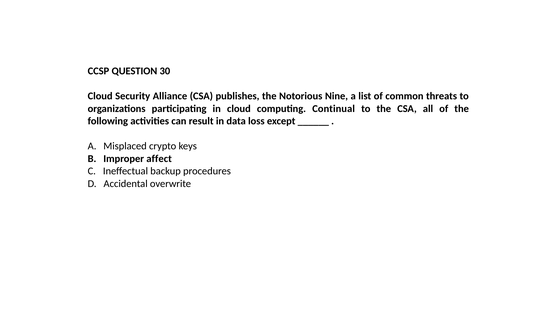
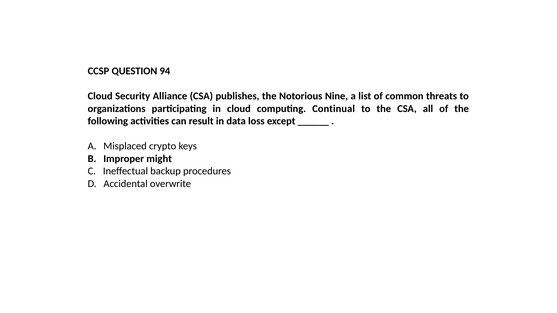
30: 30 -> 94
affect: affect -> might
